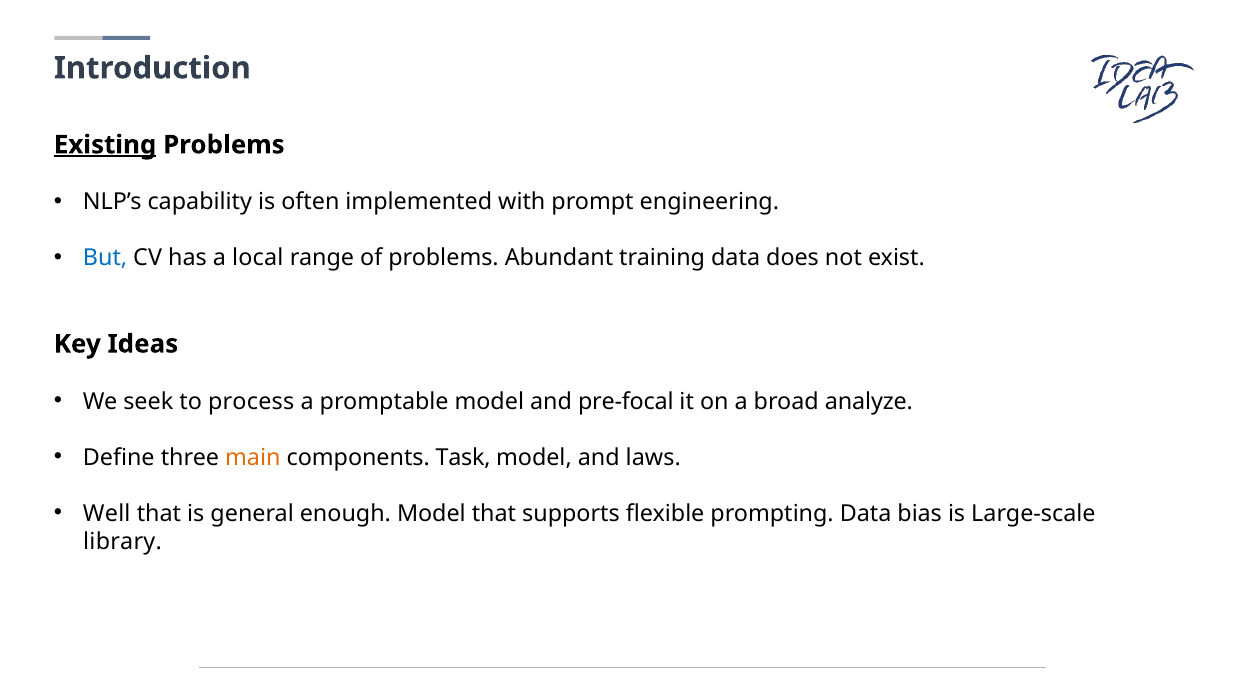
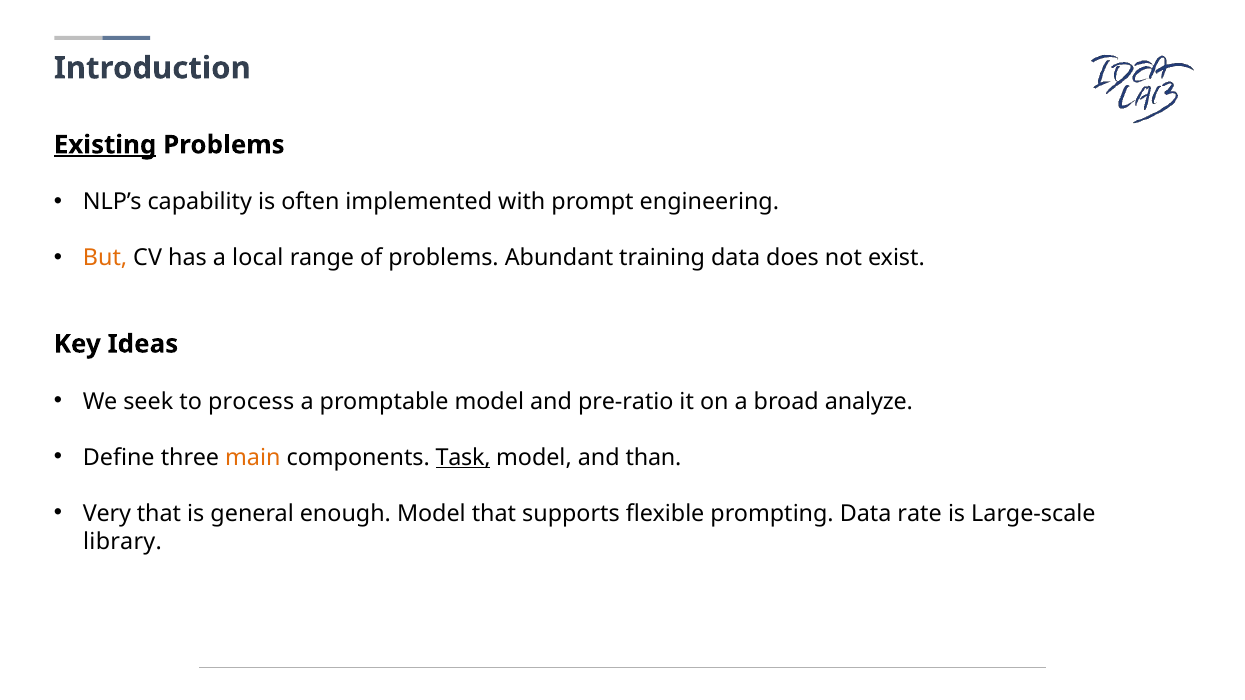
But colour: blue -> orange
pre-focal: pre-focal -> pre-ratio
Task underline: none -> present
laws: laws -> than
Well: Well -> Very
bias: bias -> rate
